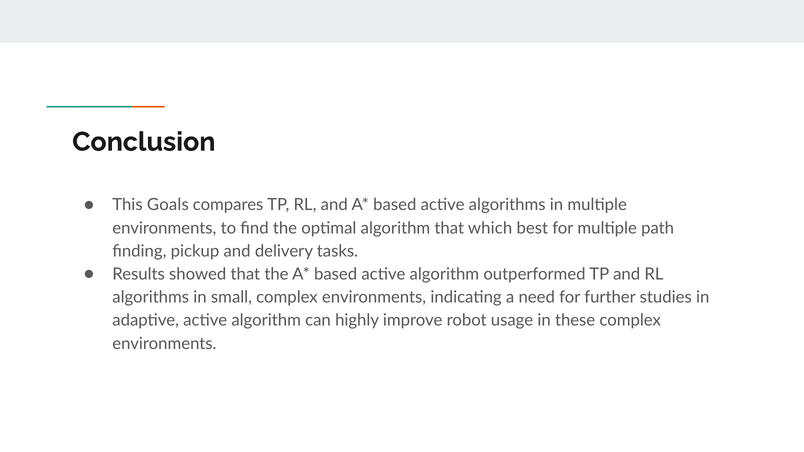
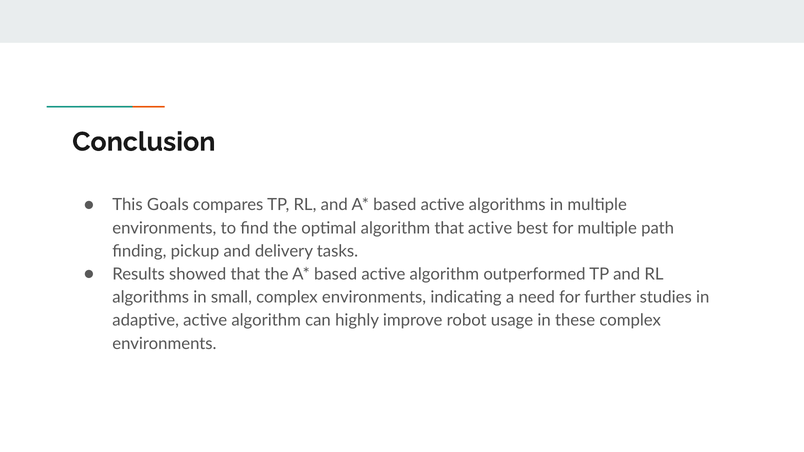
that which: which -> active
